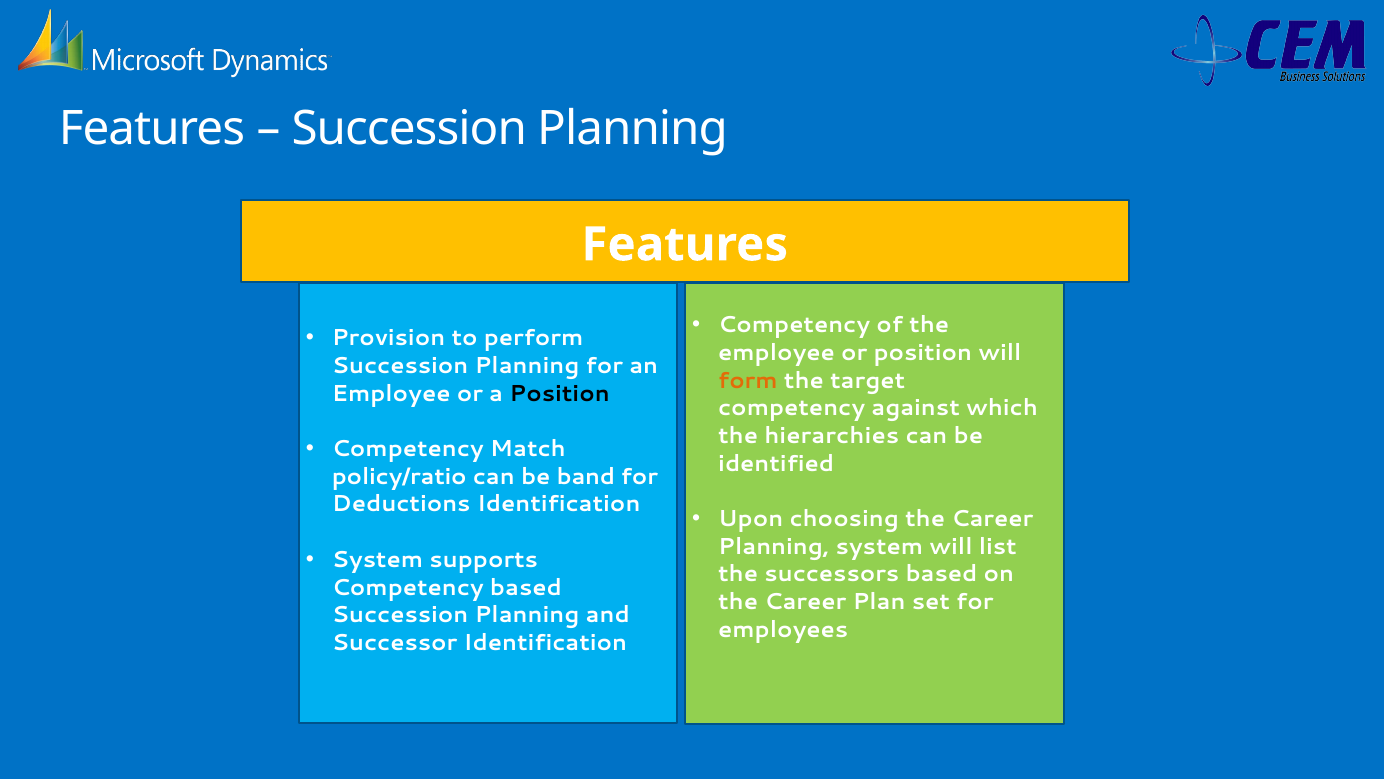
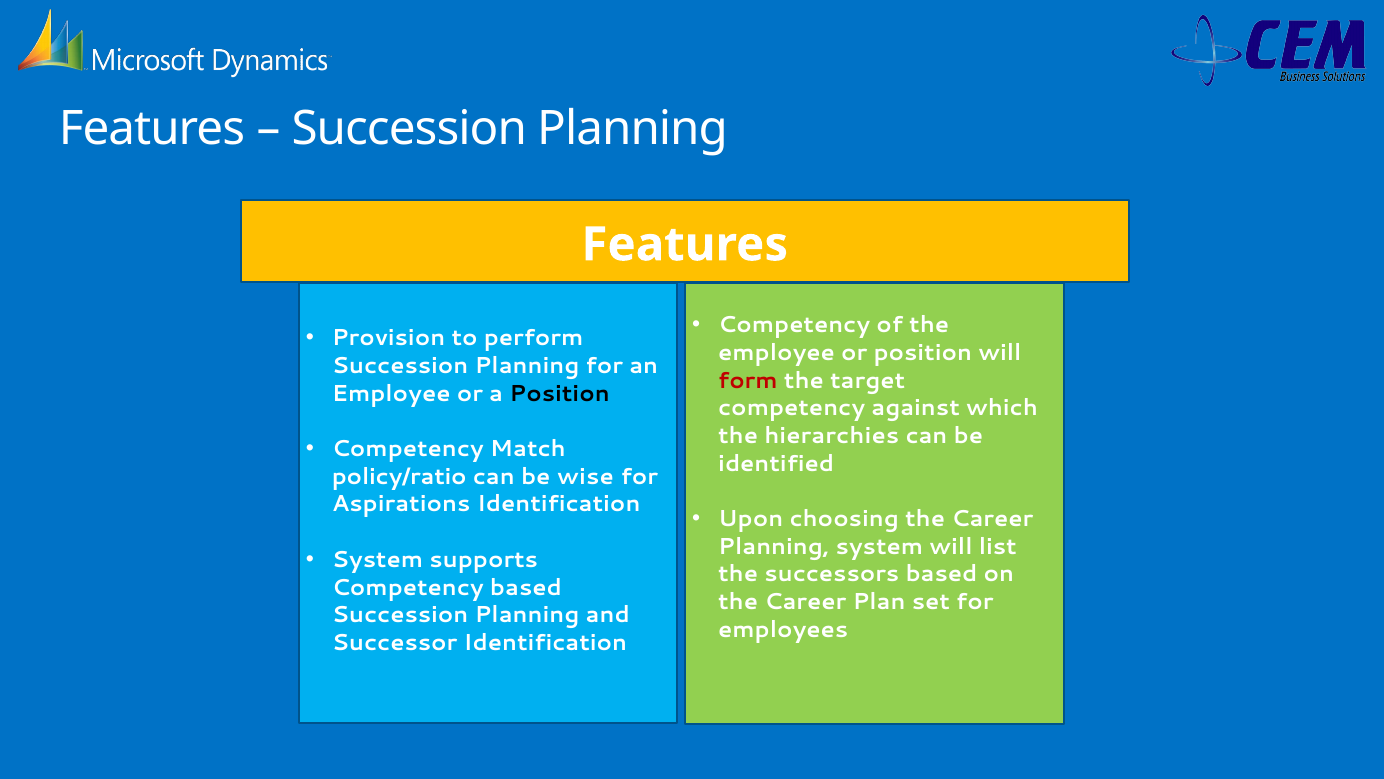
form colour: orange -> red
band: band -> wise
Deductions: Deductions -> Aspirations
